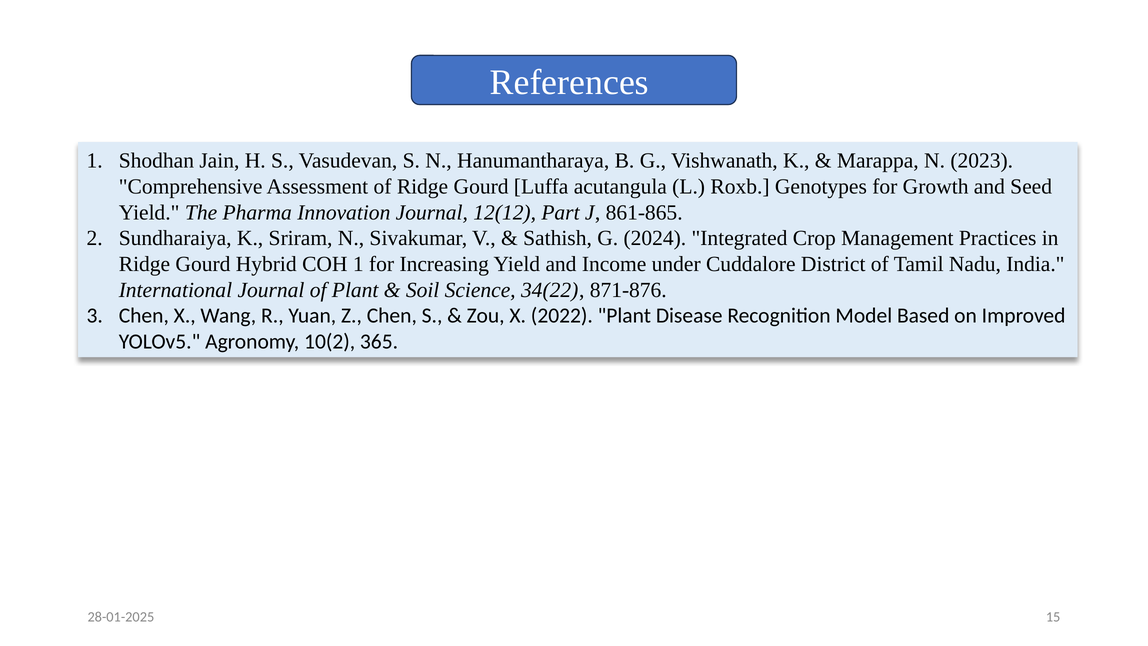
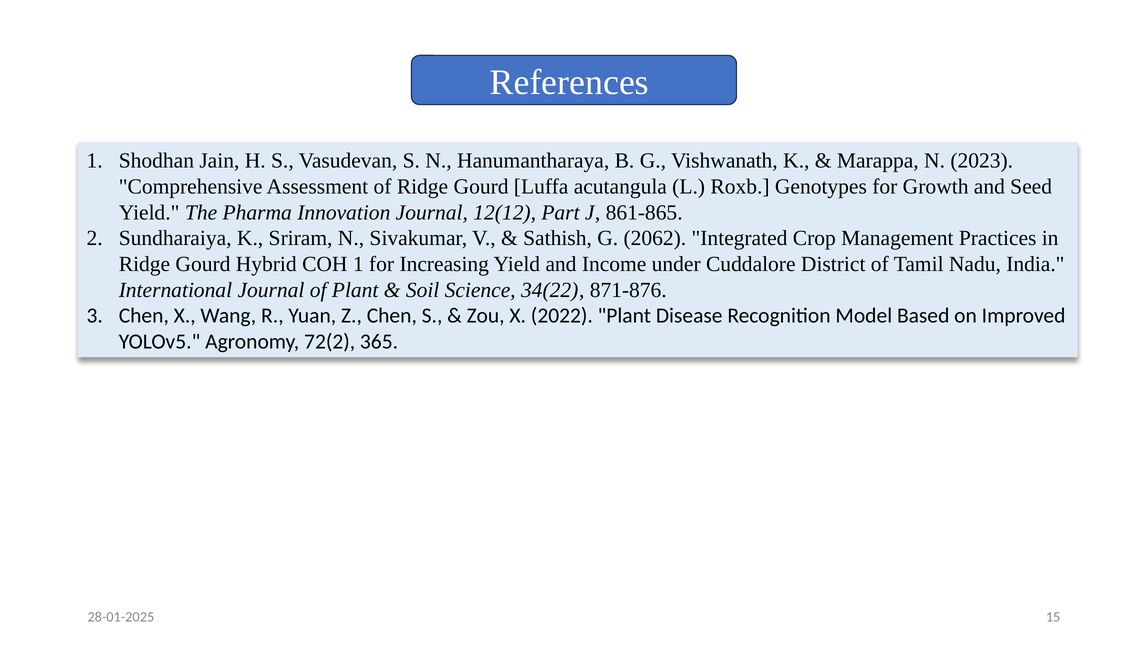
2024: 2024 -> 2062
10(2: 10(2 -> 72(2
